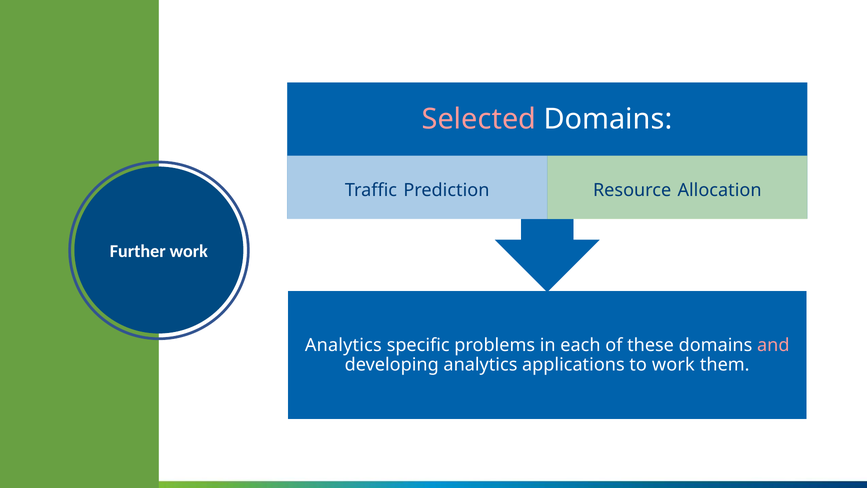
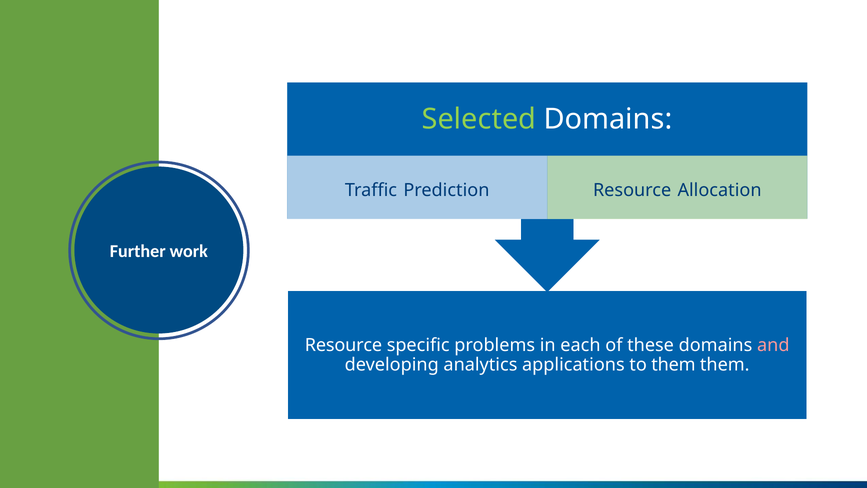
Selected colour: pink -> light green
Analytics at (343, 345): Analytics -> Resource
to work: work -> them
